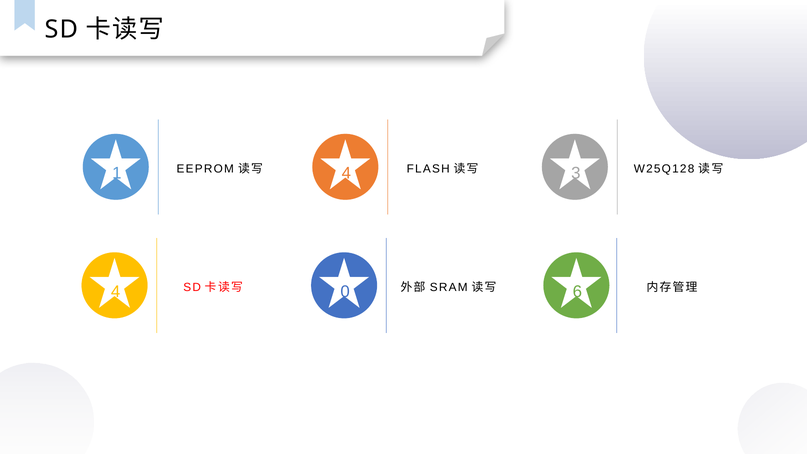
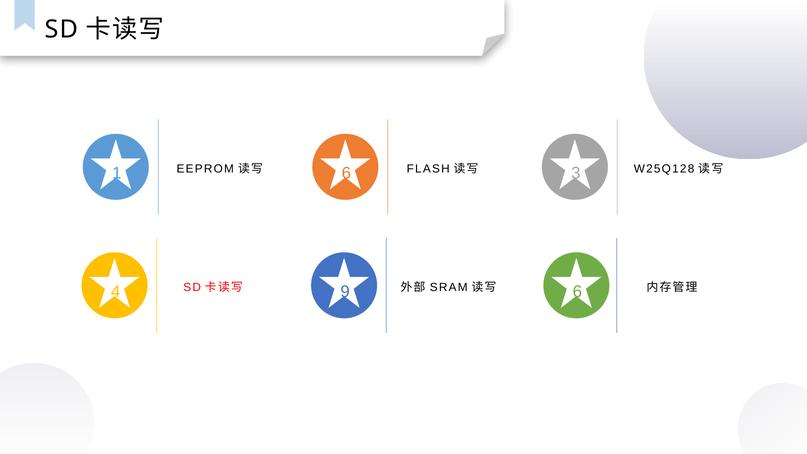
1 4: 4 -> 6
0: 0 -> 9
